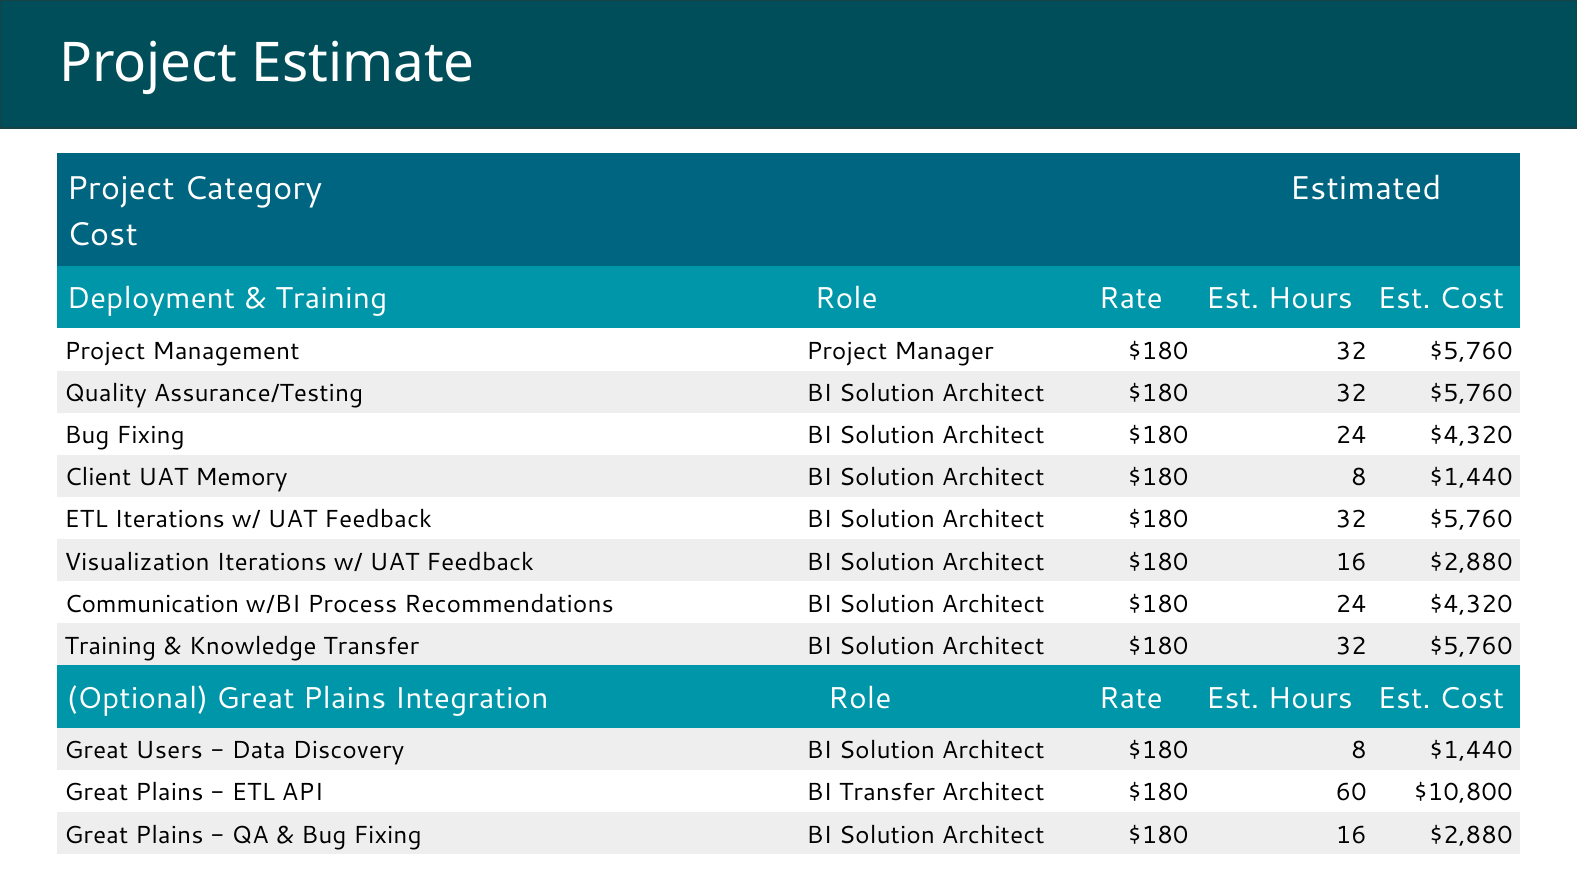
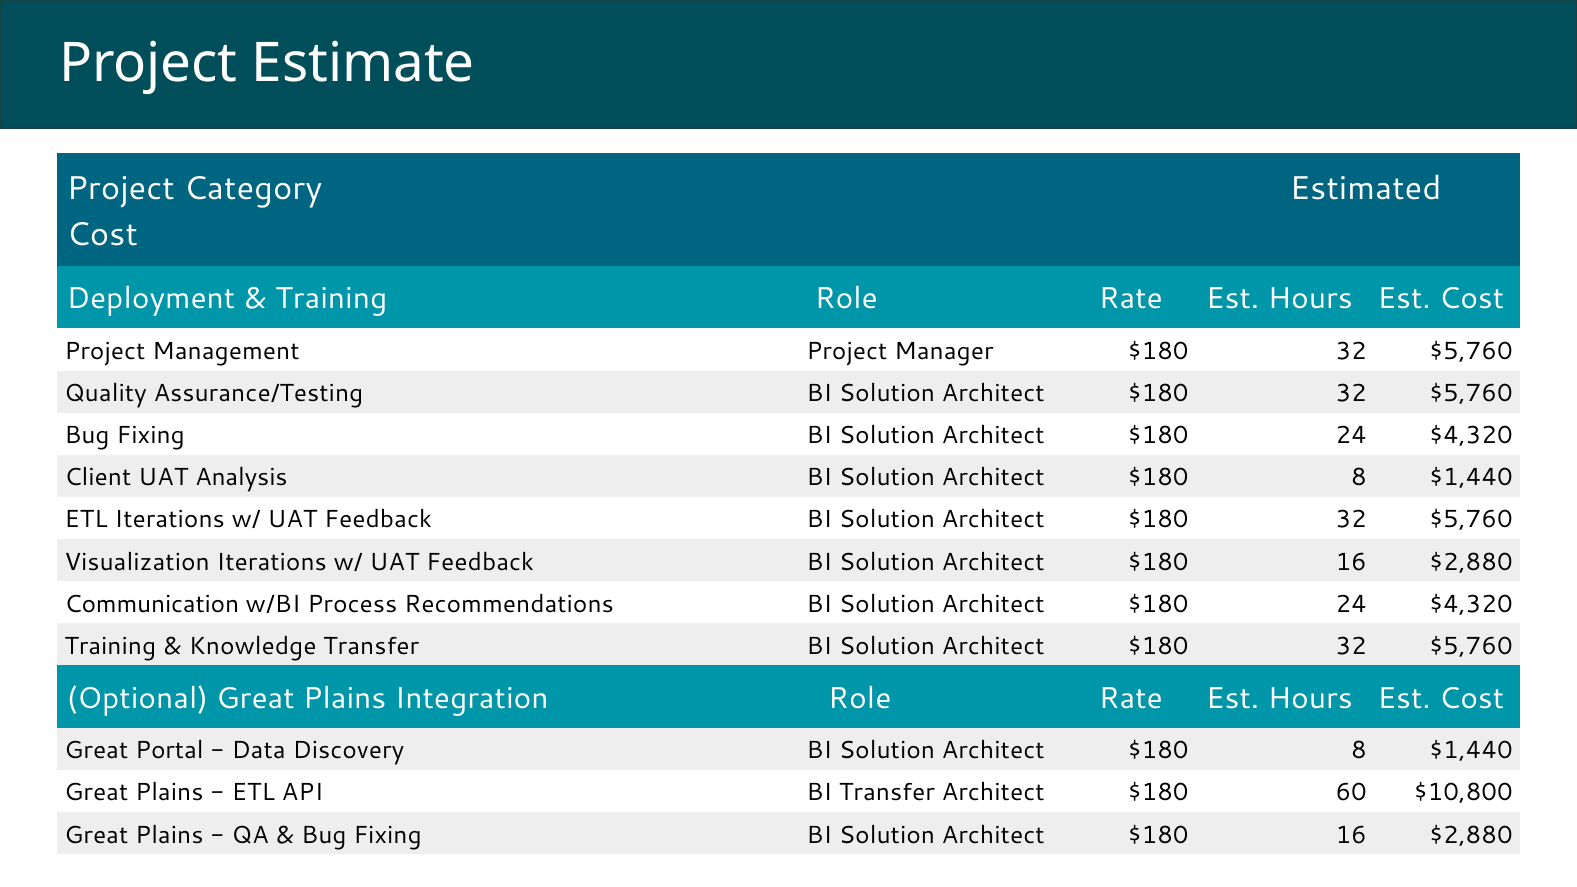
Memory: Memory -> Analysis
Users: Users -> Portal
